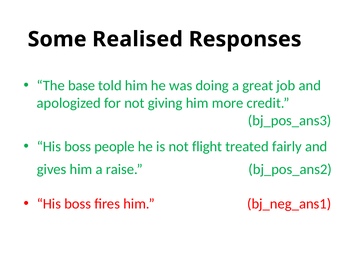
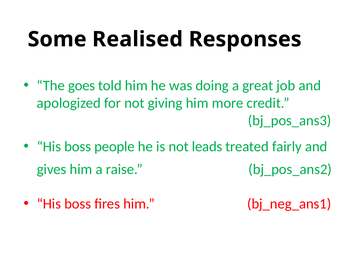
base: base -> goes
flight: flight -> leads
